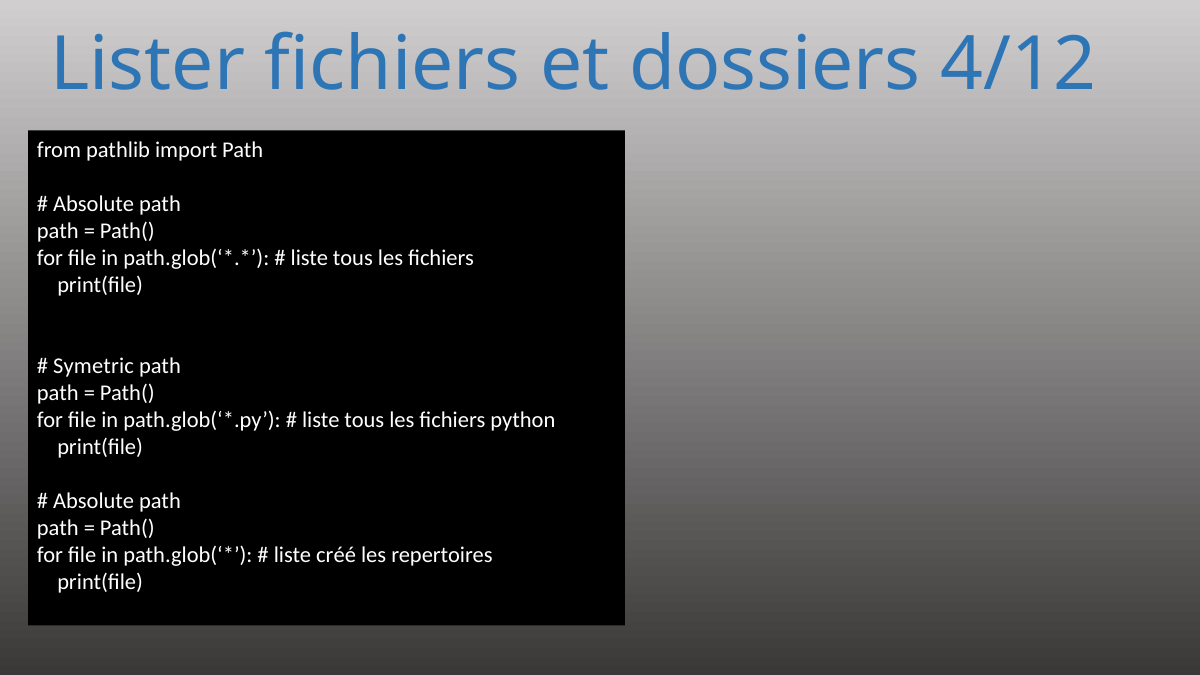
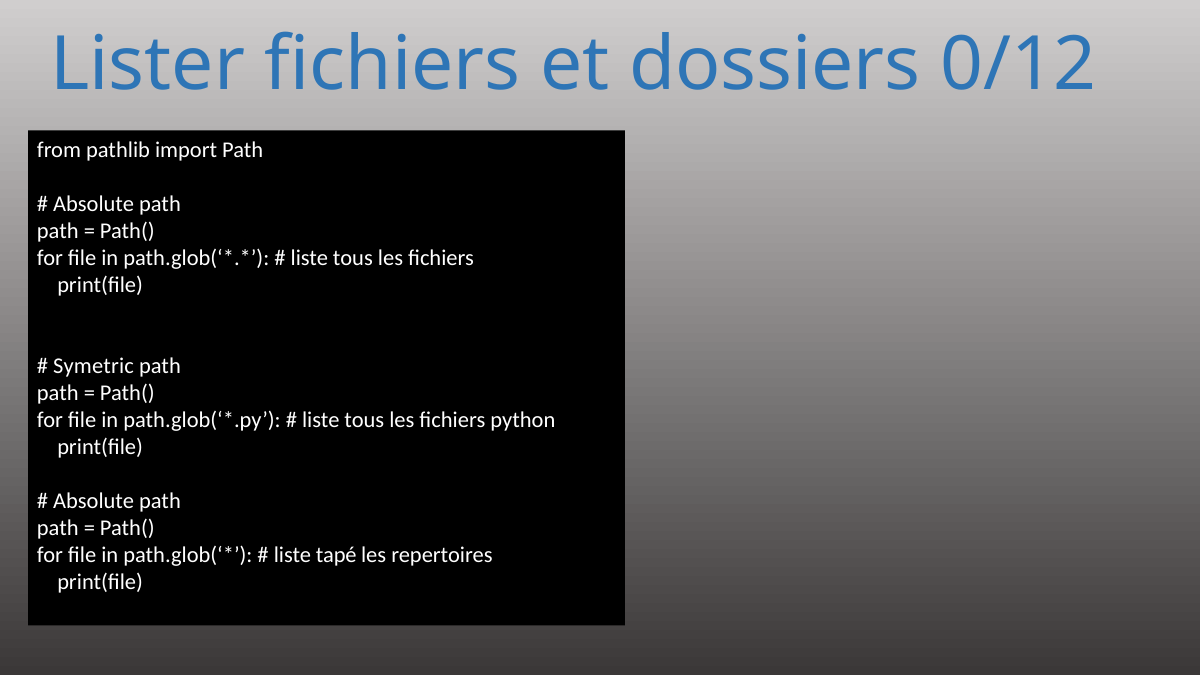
4/12: 4/12 -> 0/12
créé: créé -> tapé
